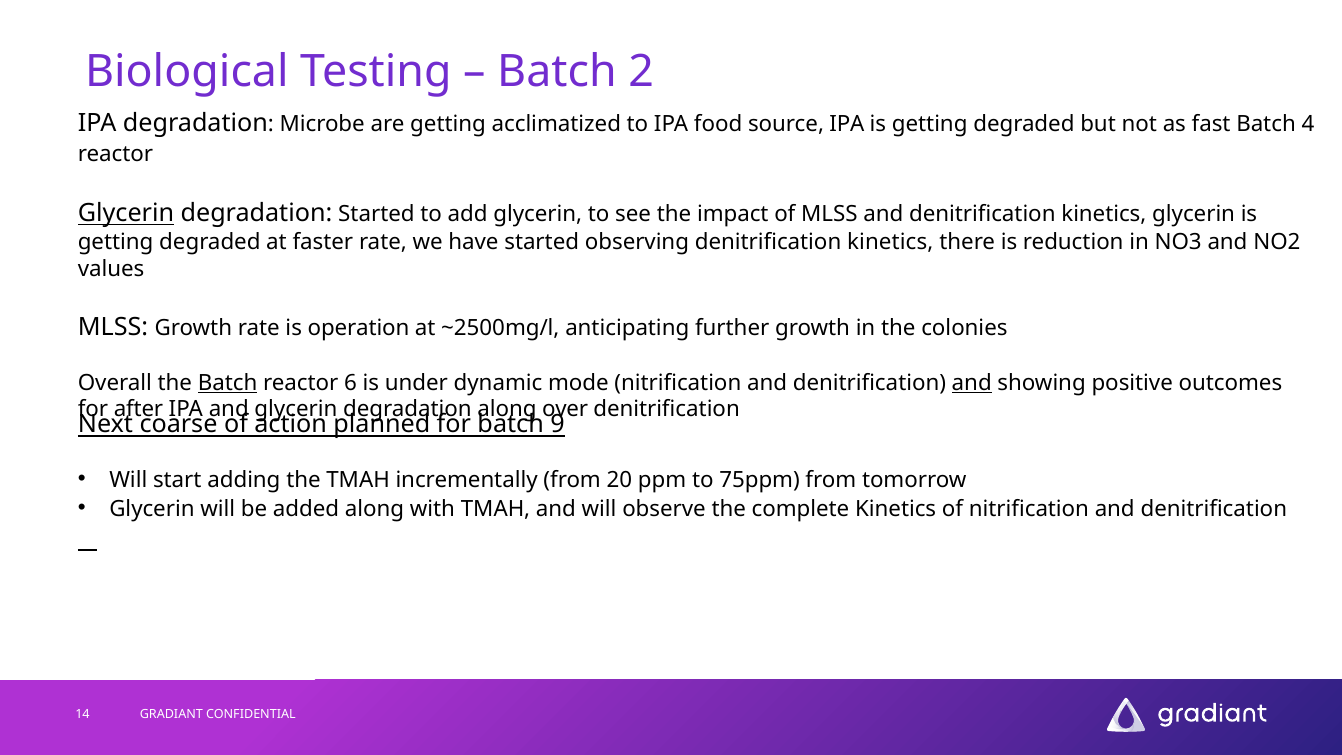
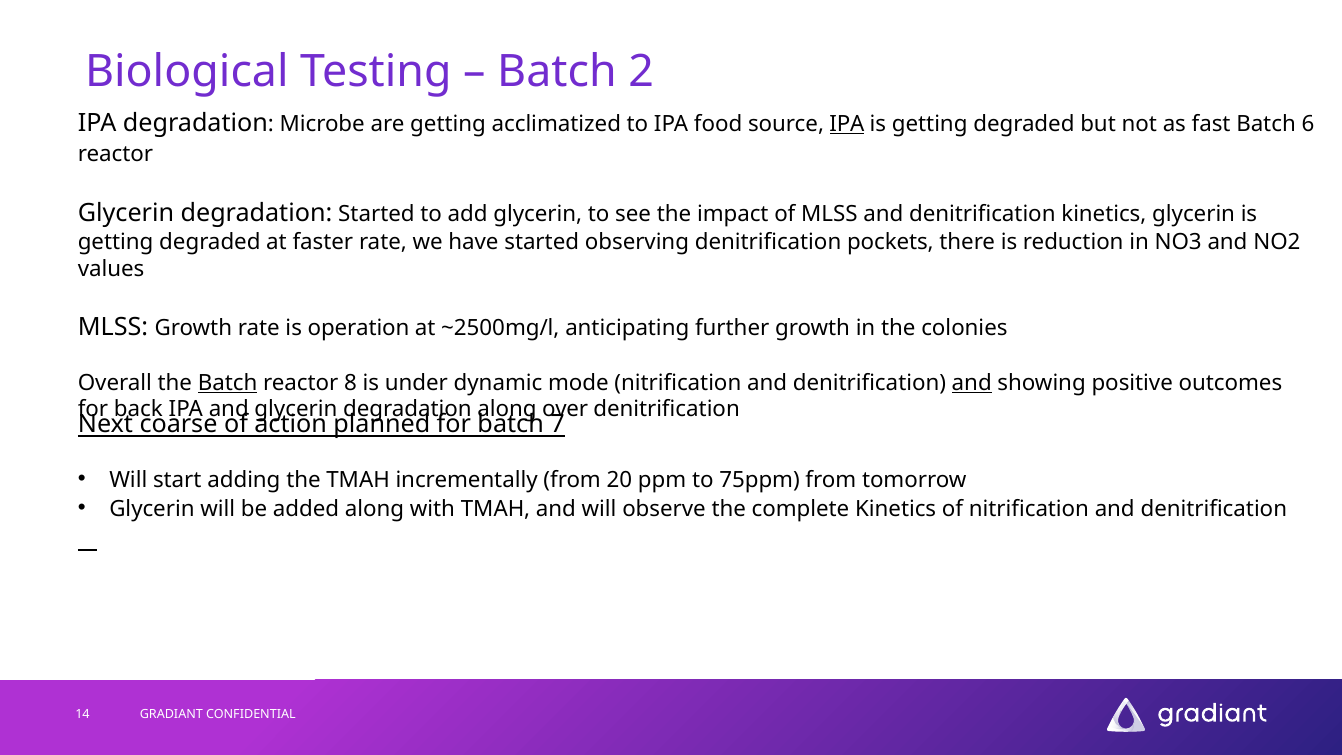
IPA at (847, 124) underline: none -> present
4: 4 -> 6
Glycerin at (126, 214) underline: present -> none
observing denitrification kinetics: kinetics -> pockets
6: 6 -> 8
after: after -> back
9: 9 -> 7
